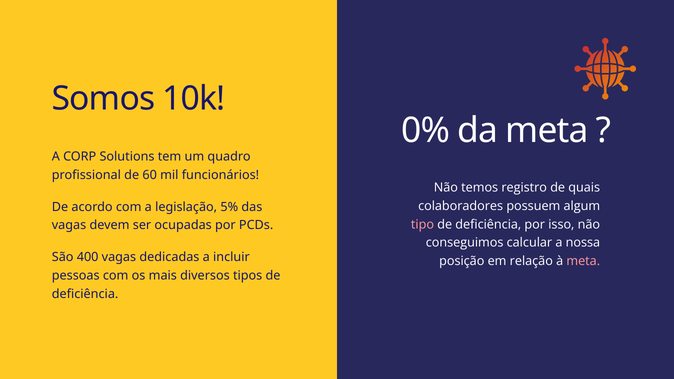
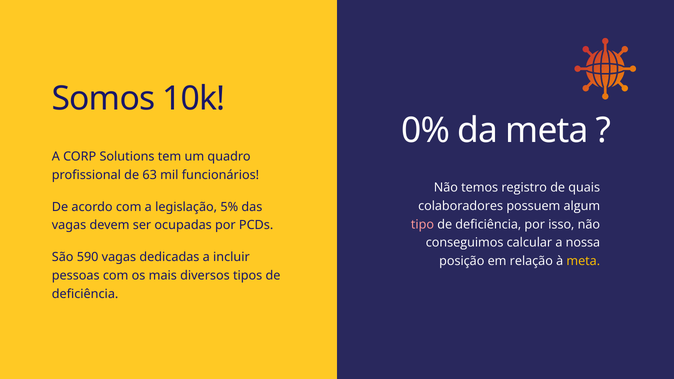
60: 60 -> 63
400: 400 -> 590
meta at (583, 261) colour: pink -> yellow
